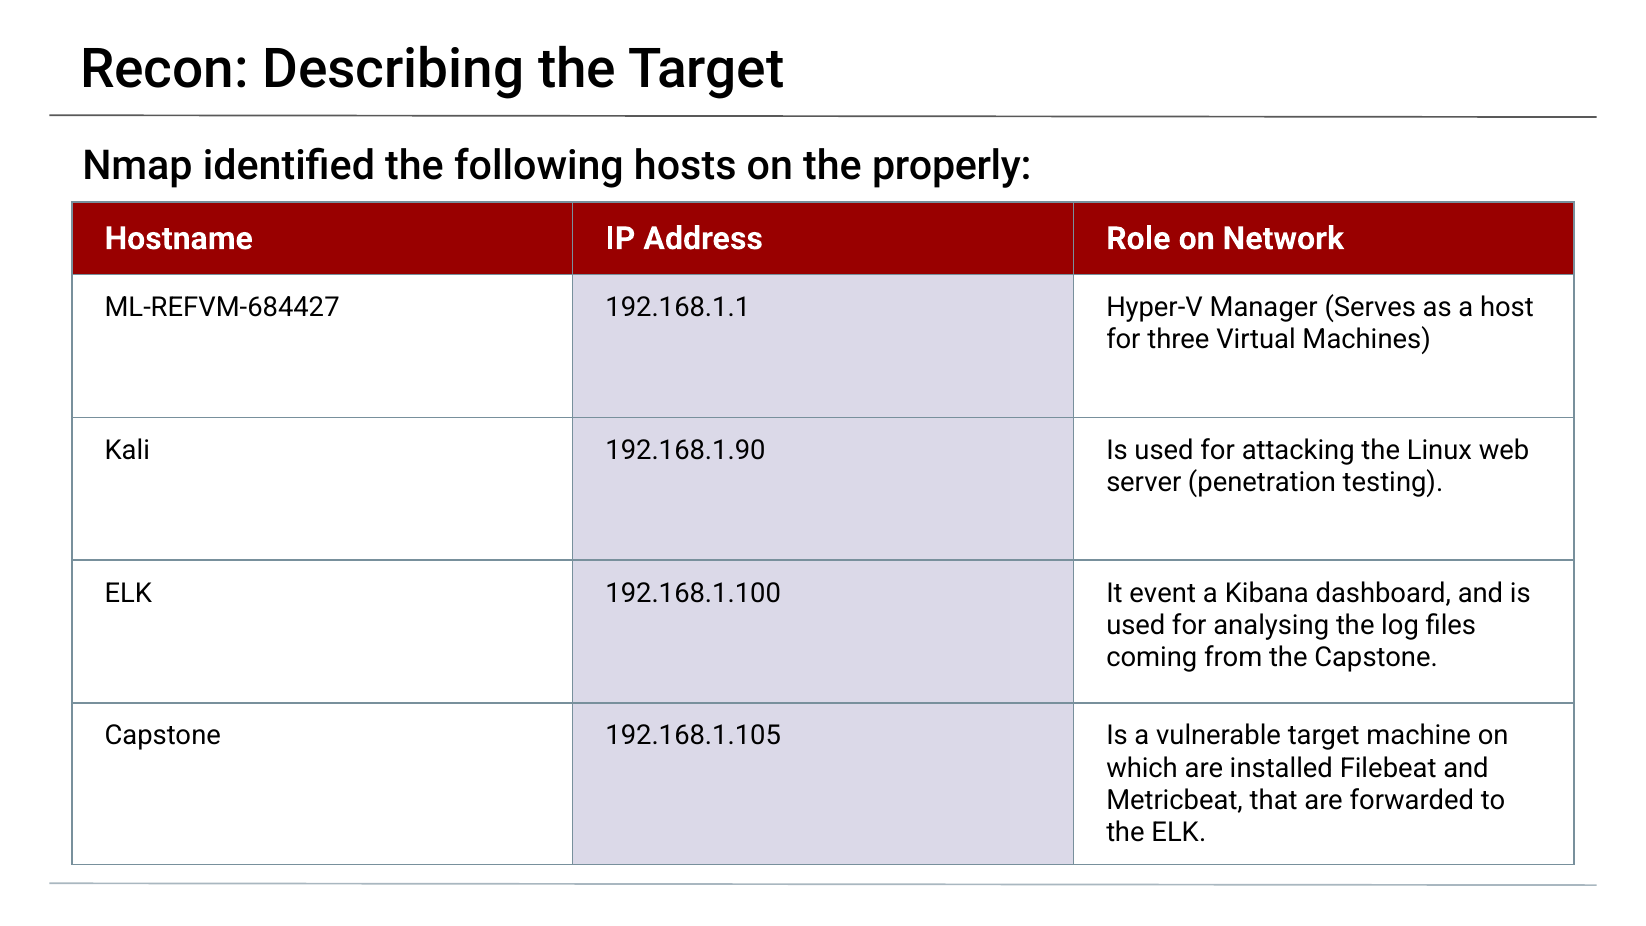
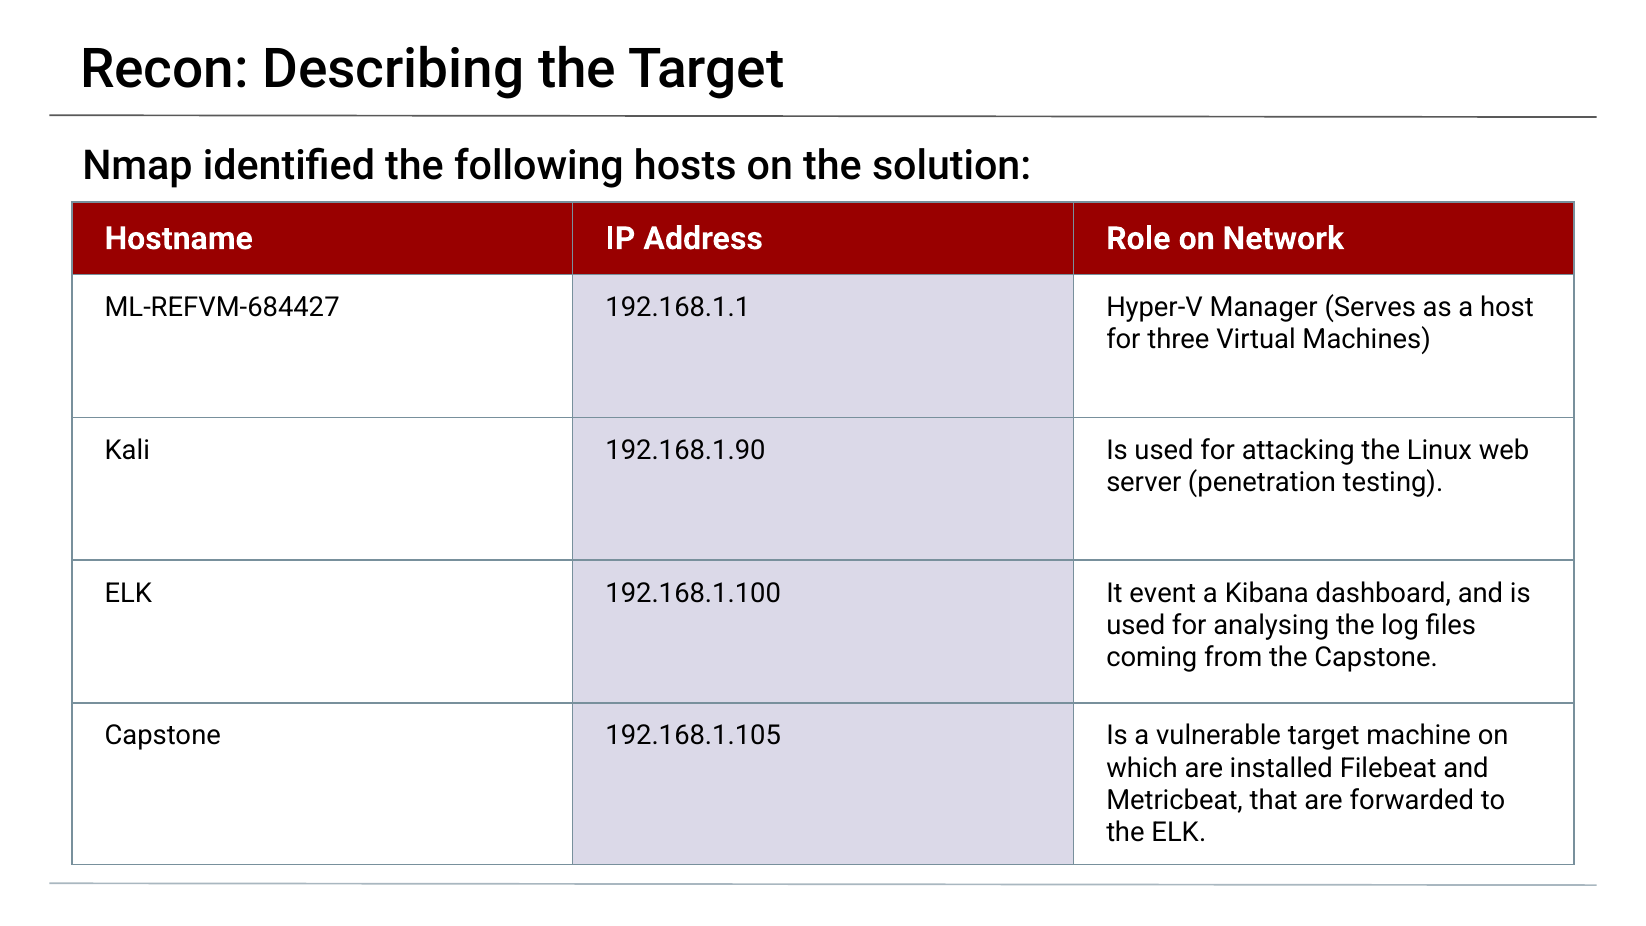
properly: properly -> solution
